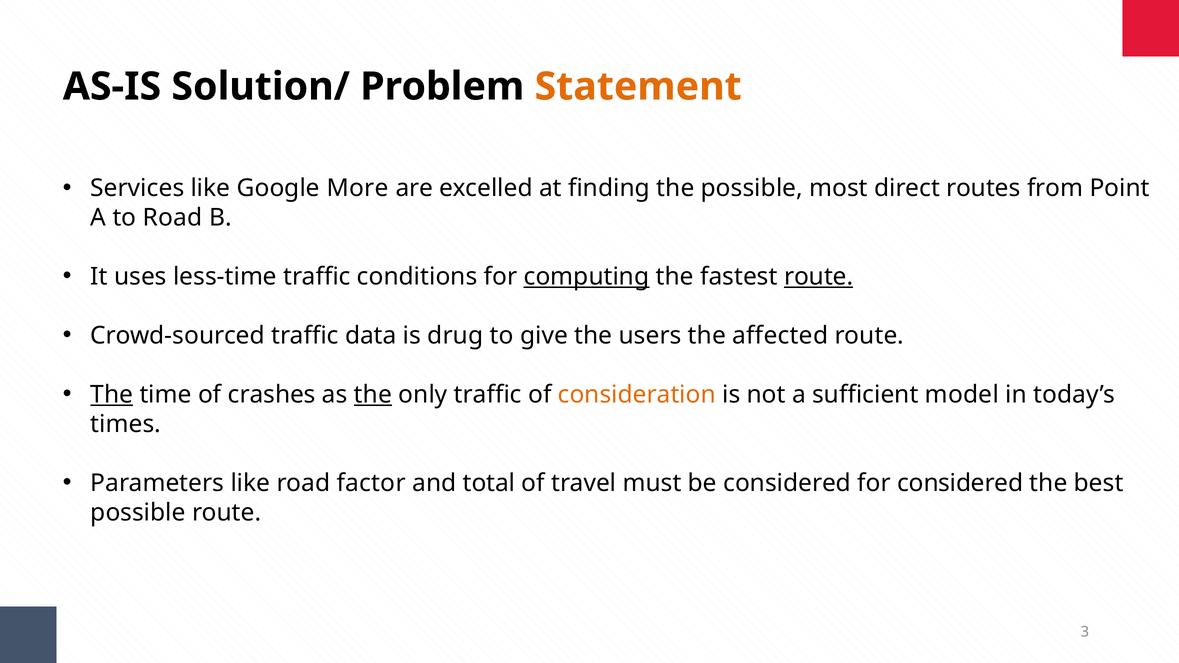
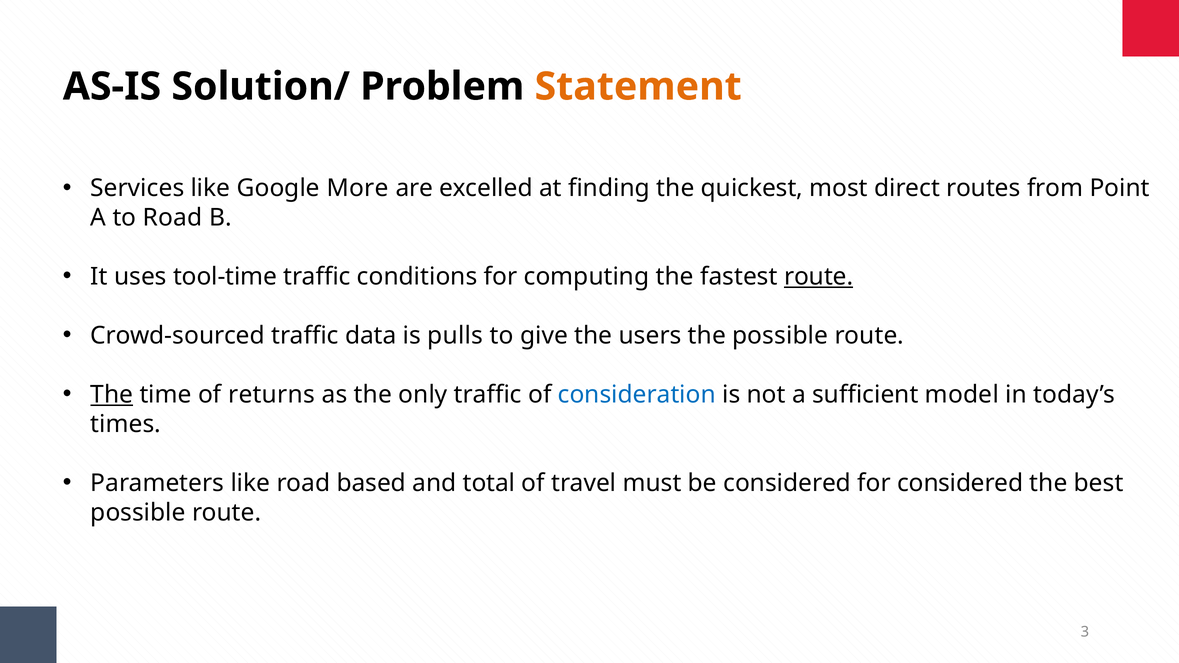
the possible: possible -> quickest
less-time: less-time -> tool-time
computing underline: present -> none
drug: drug -> pulls
the affected: affected -> possible
crashes: crashes -> returns
the at (373, 395) underline: present -> none
consideration colour: orange -> blue
factor: factor -> based
